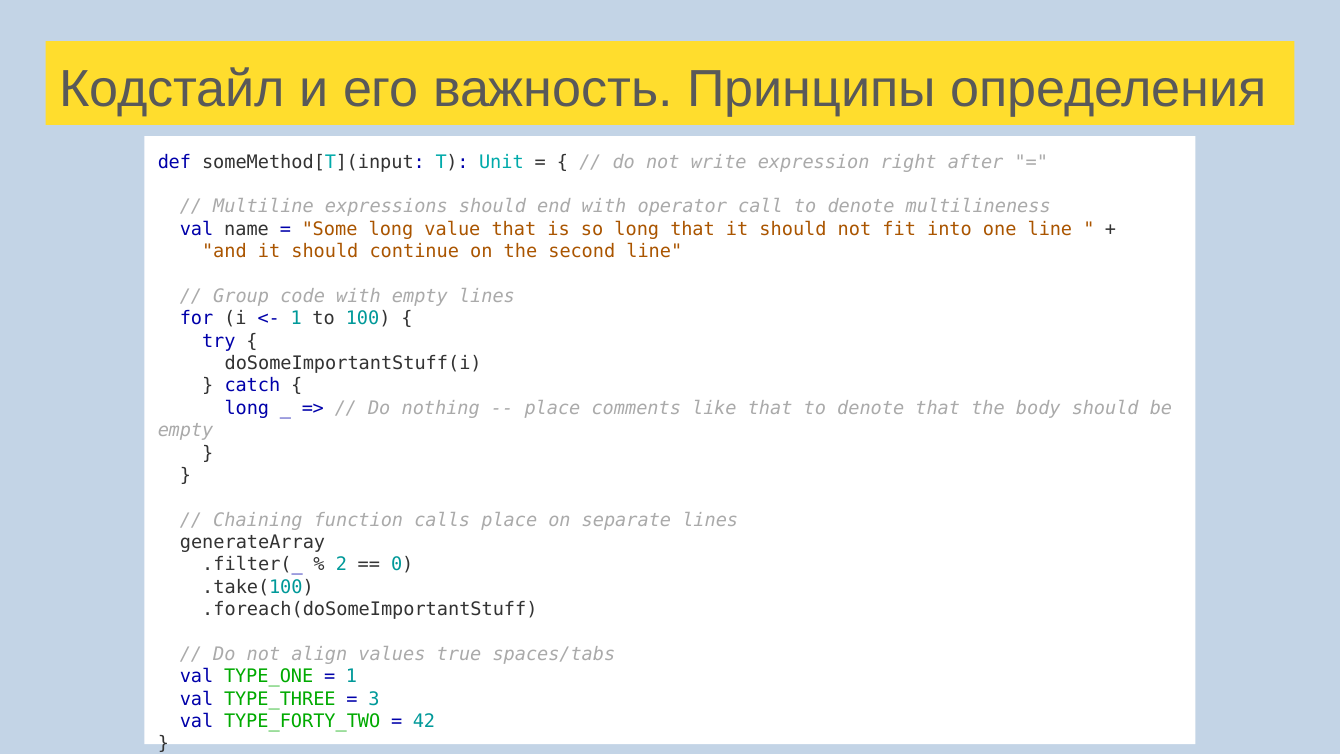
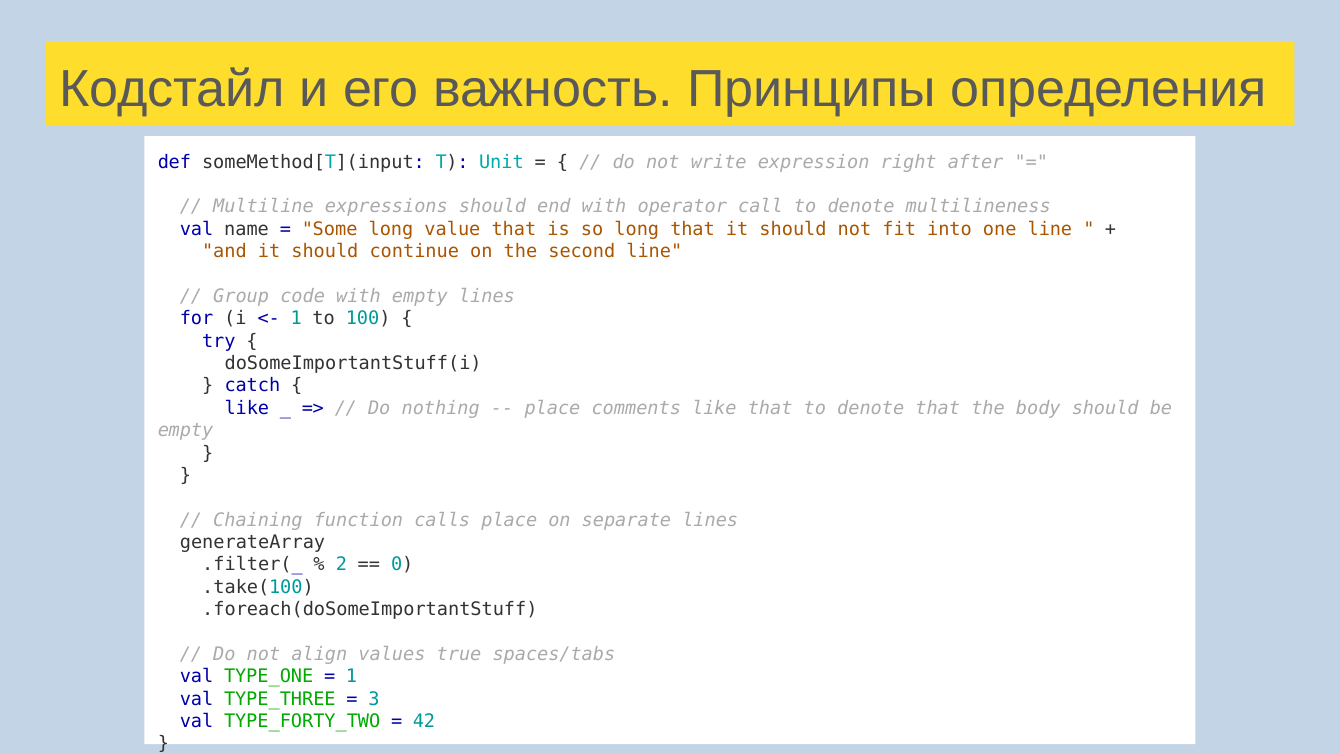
long at (247, 408): long -> like
